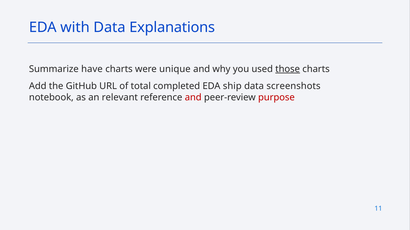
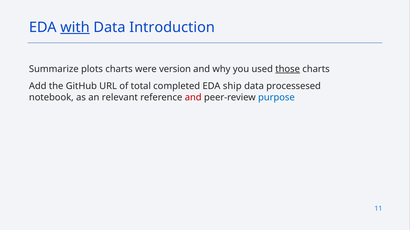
with underline: none -> present
Explanations: Explanations -> Introduction
have: have -> plots
unique: unique -> version
screenshots: screenshots -> processesed
purpose colour: red -> blue
